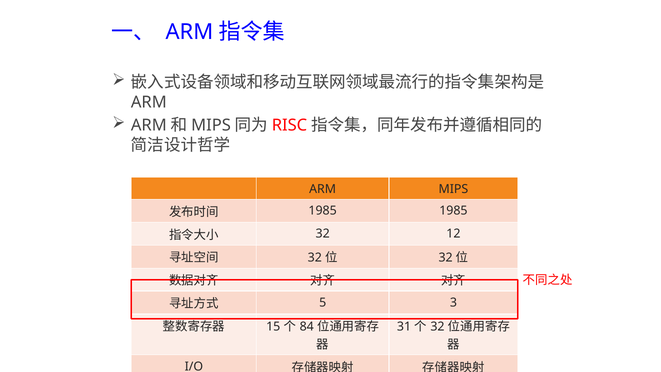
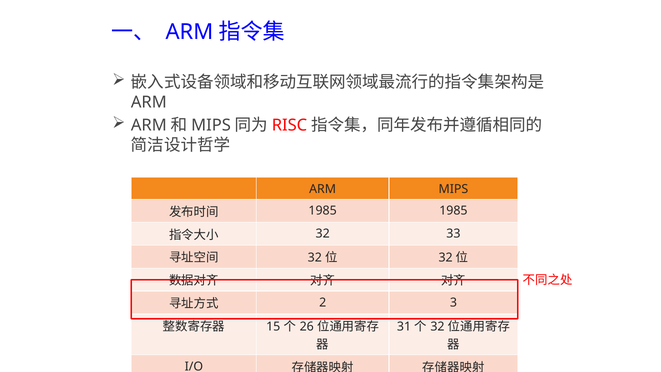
12: 12 -> 33
5: 5 -> 2
84: 84 -> 26
